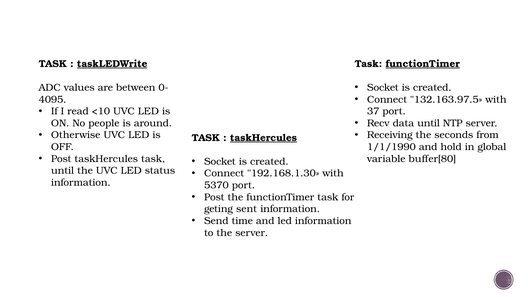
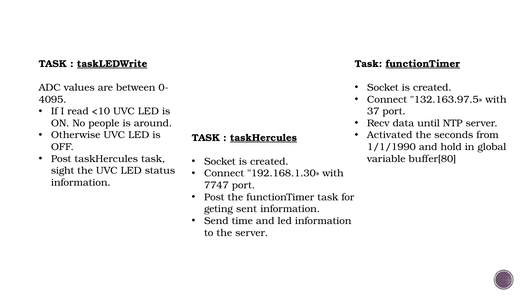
Receiving: Receiving -> Activated
until at (63, 171): until -> sight
5370: 5370 -> 7747
